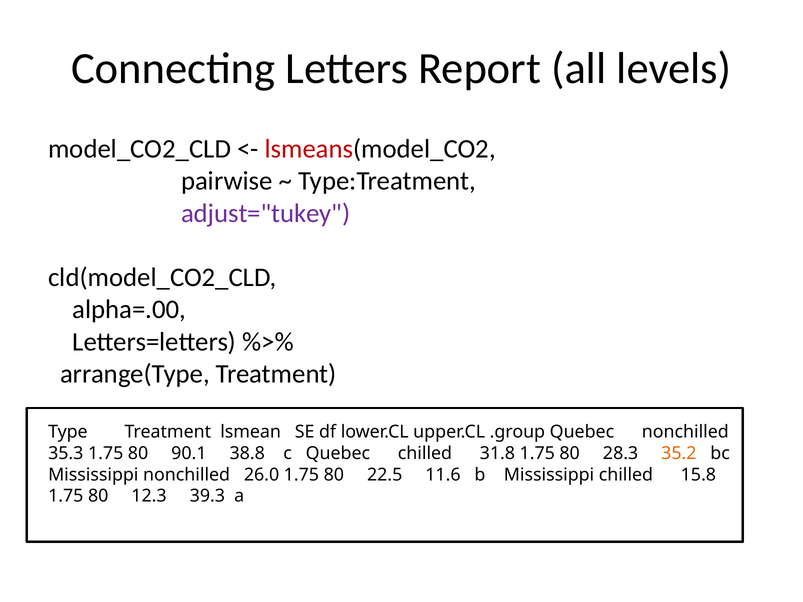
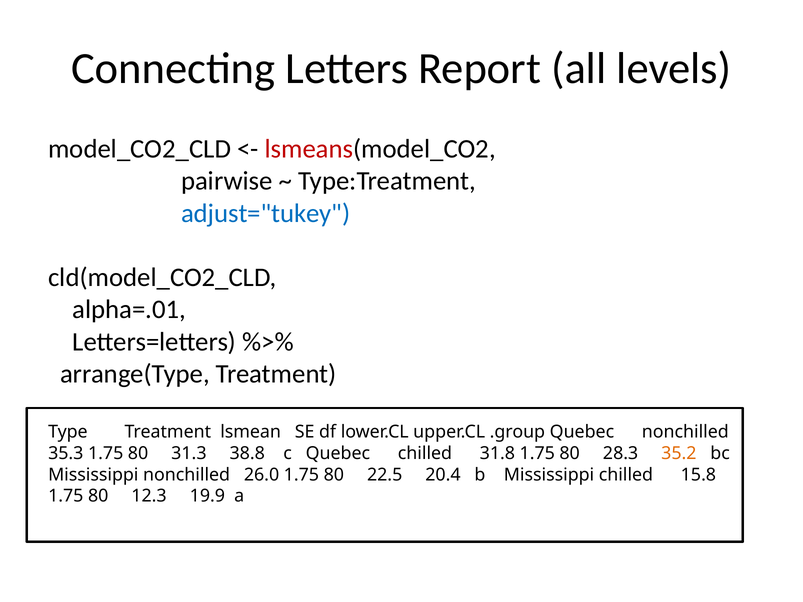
adjust="tukey colour: purple -> blue
alpha=.00: alpha=.00 -> alpha=.01
90.1: 90.1 -> 31.3
11.6: 11.6 -> 20.4
39.3: 39.3 -> 19.9
